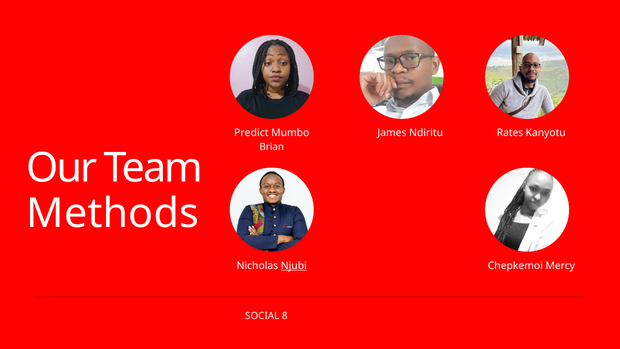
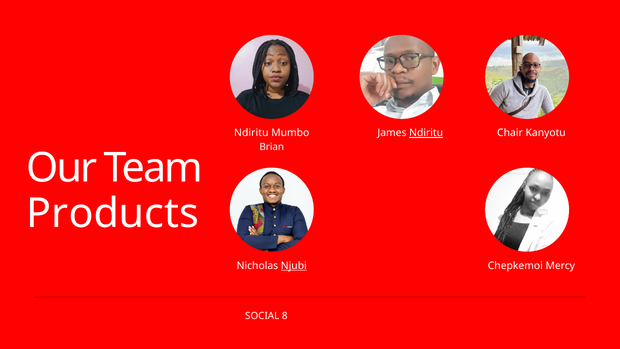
Predict at (251, 133): Predict -> Ndiritu
Ndiritu at (426, 133) underline: none -> present
Rates: Rates -> Chair
Methods: Methods -> Products
